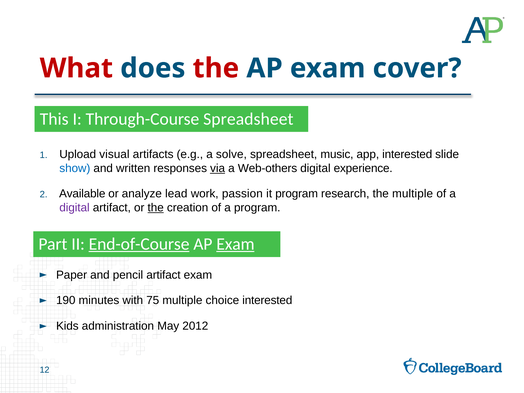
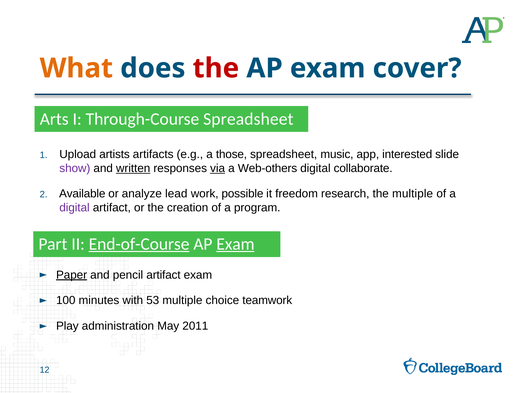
What colour: red -> orange
This: This -> Arts
visual: visual -> artists
solve: solve -> those
show colour: blue -> purple
written underline: none -> present
experience: experience -> collaborate
passion: passion -> possible
it program: program -> freedom
the at (156, 208) underline: present -> none
Paper underline: none -> present
190: 190 -> 100
75: 75 -> 53
choice interested: interested -> teamwork
Kids: Kids -> Play
2012: 2012 -> 2011
